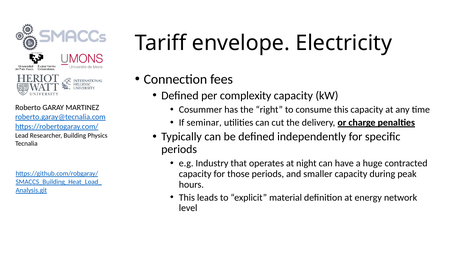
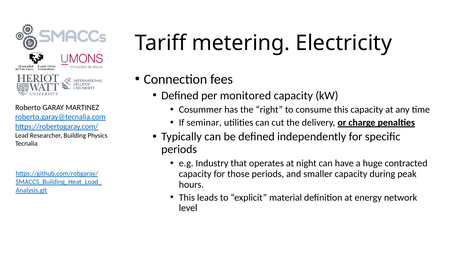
envelope: envelope -> metering
complexity: complexity -> monitored
